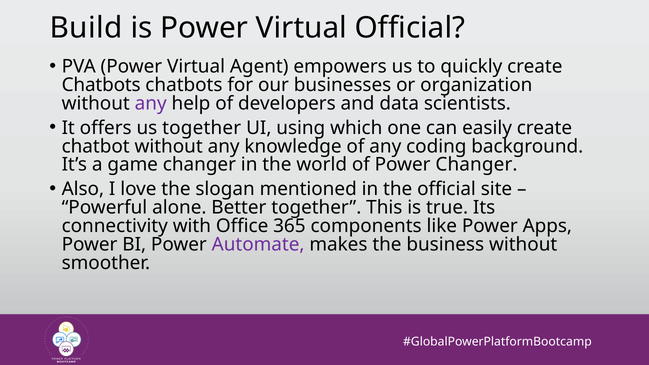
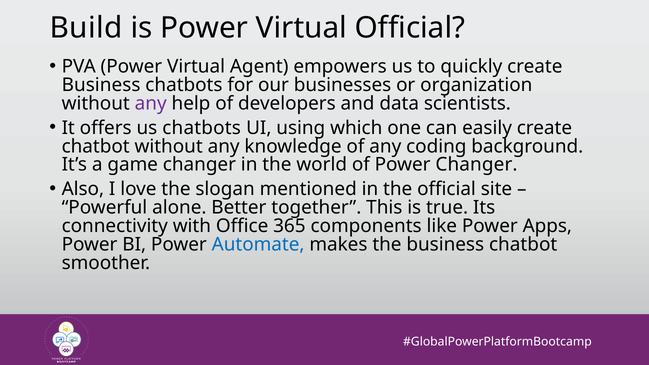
Chatbots at (101, 85): Chatbots -> Business
us together: together -> chatbots
Automate colour: purple -> blue
business without: without -> chatbot
